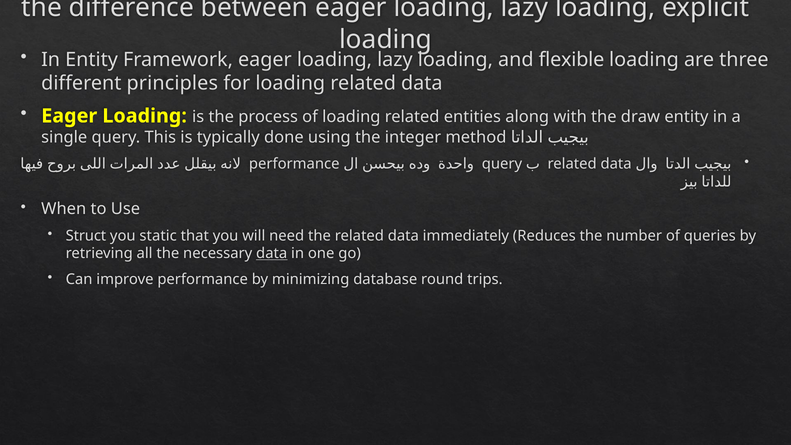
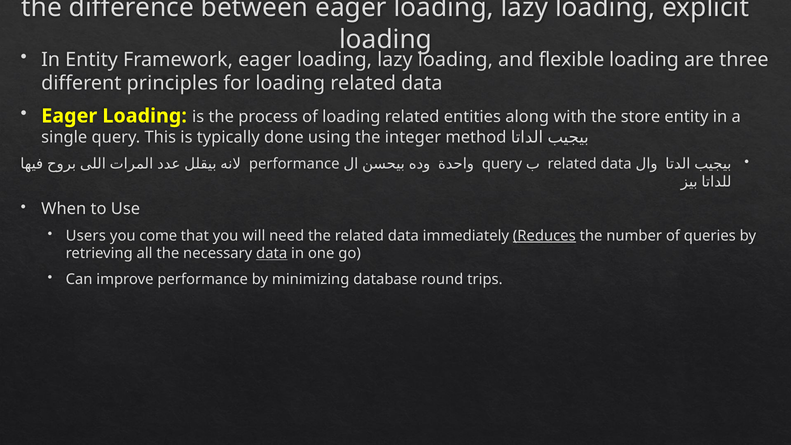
draw: draw -> store
Struct: Struct -> Users
static: static -> come
Reduces underline: none -> present
